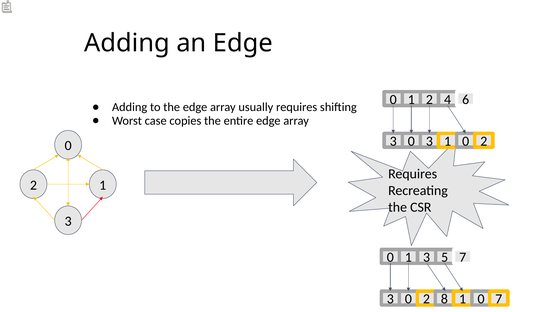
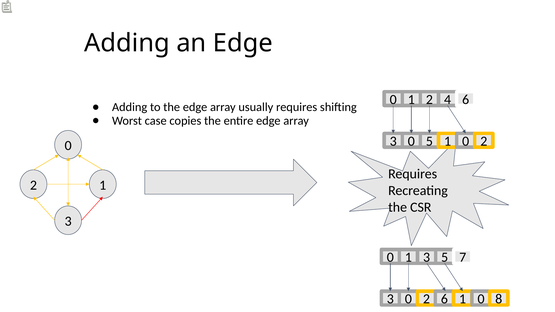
3 at (429, 141): 3 -> 5
8 at (444, 299): 8 -> 6
0 7: 7 -> 8
